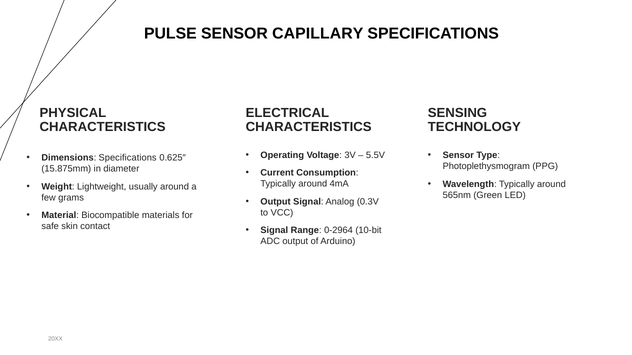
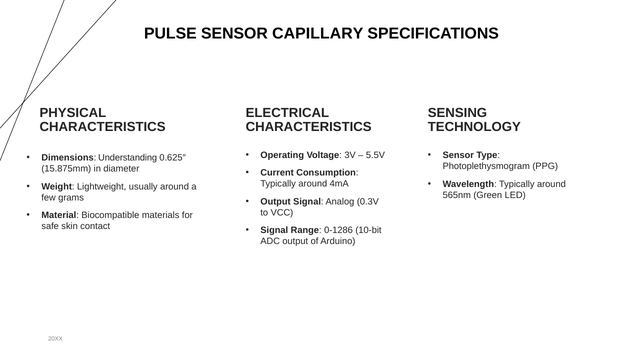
Dimensions Specifications: Specifications -> Understanding
0-2964: 0-2964 -> 0-1286
